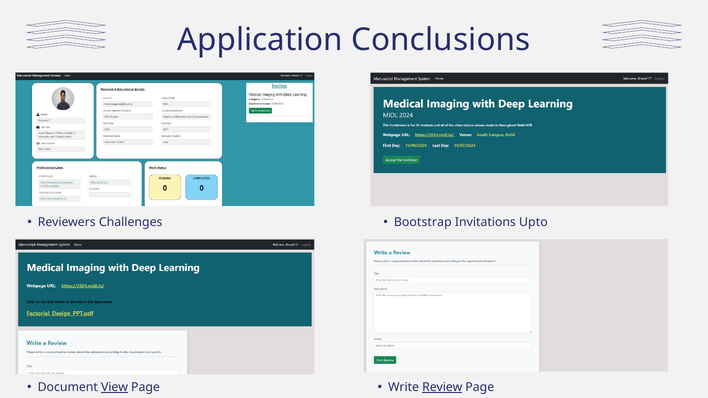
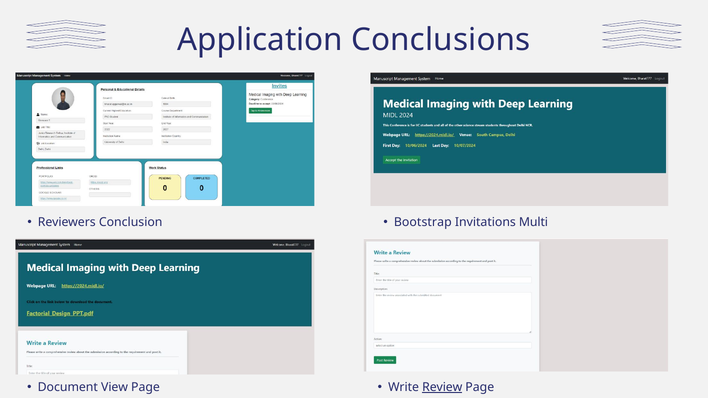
Challenges: Challenges -> Conclusion
Upto: Upto -> Multi
View underline: present -> none
